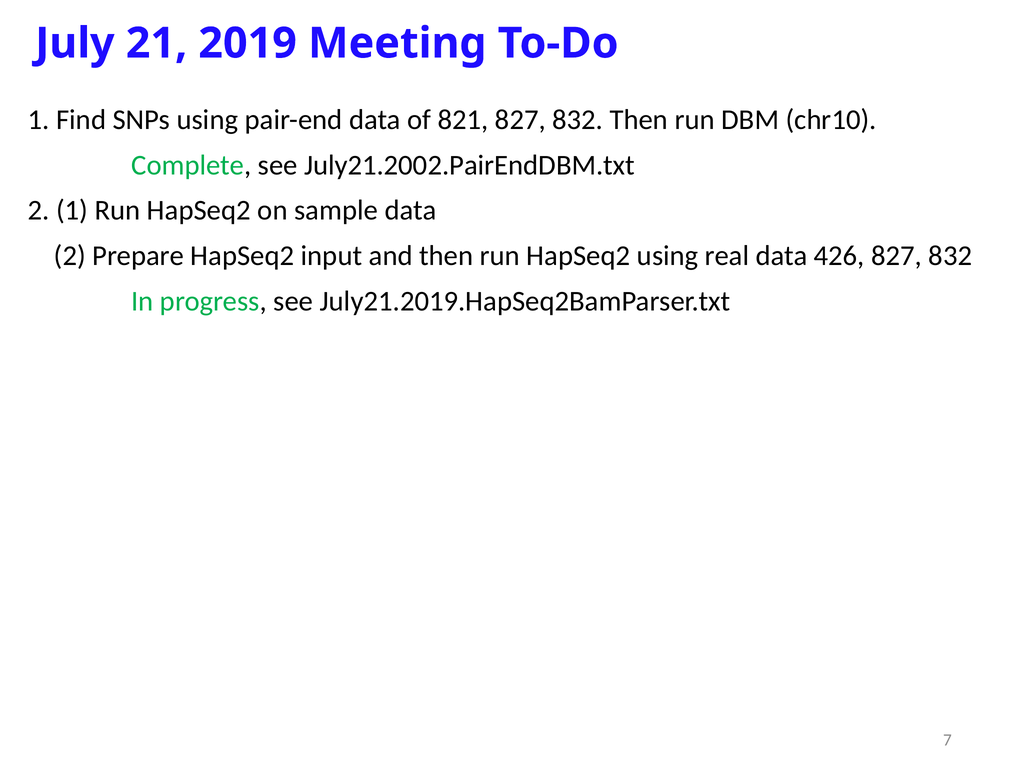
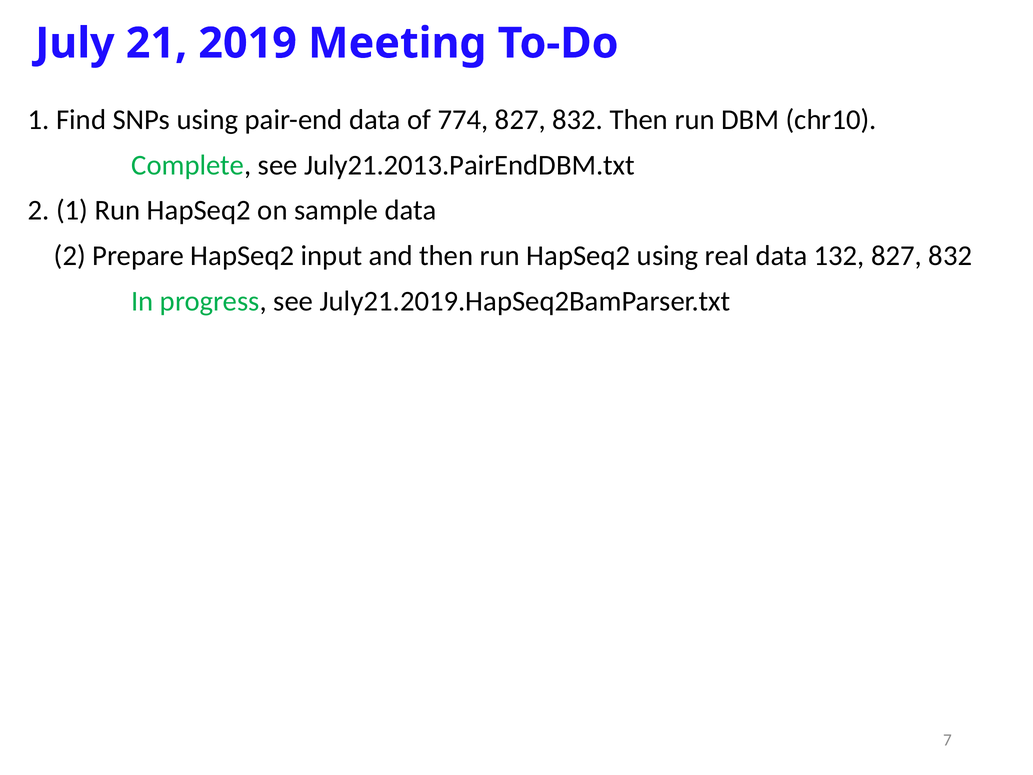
821: 821 -> 774
July21.2002.PairEndDBM.txt: July21.2002.PairEndDBM.txt -> July21.2013.PairEndDBM.txt
426: 426 -> 132
